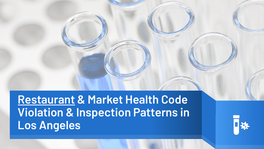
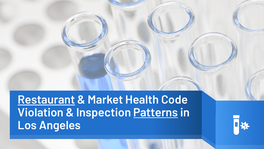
Patterns underline: none -> present
